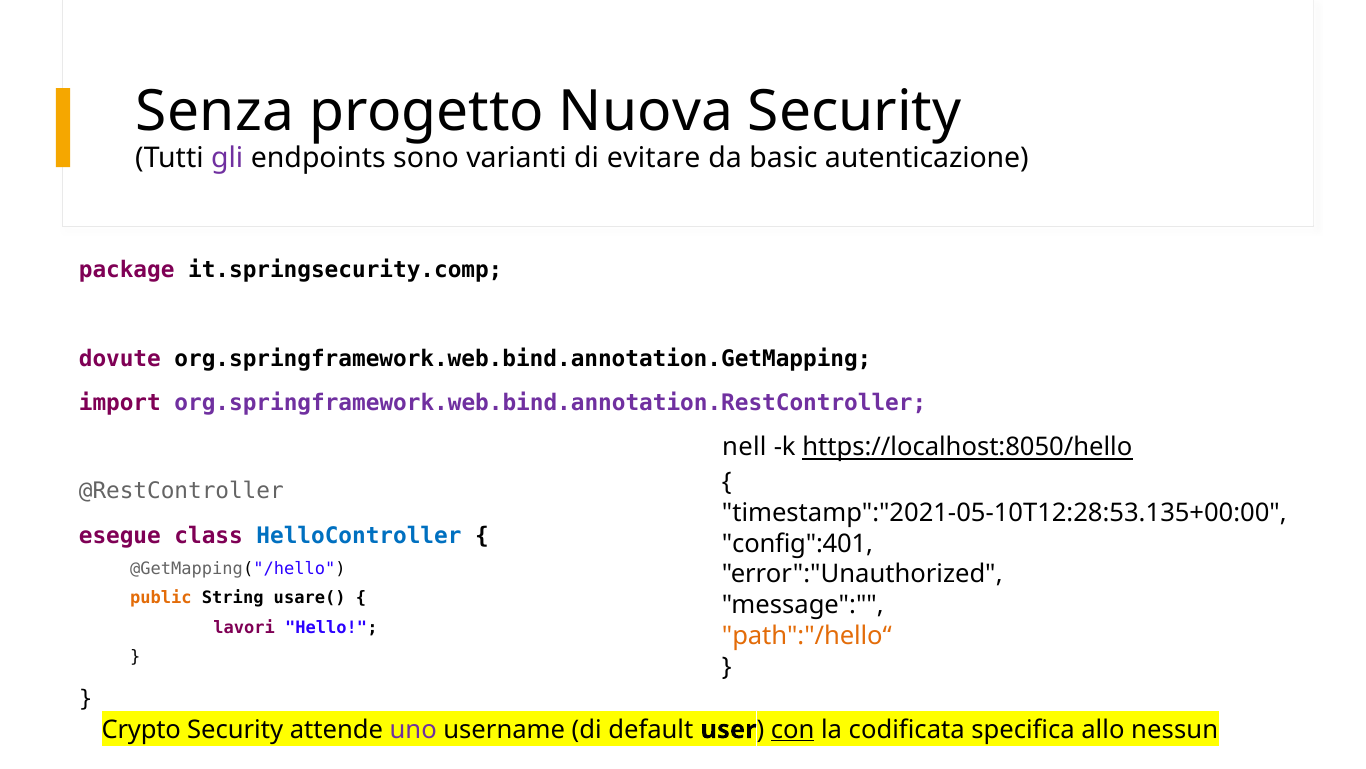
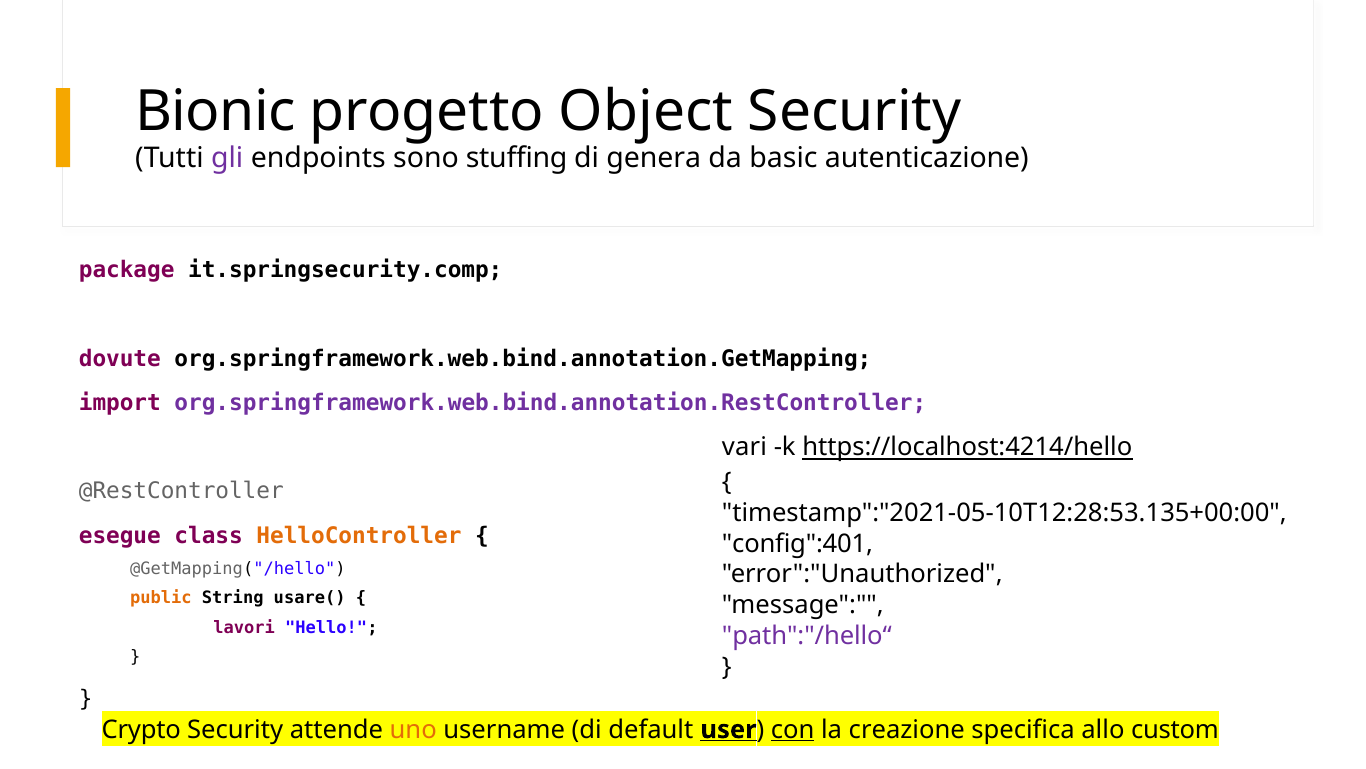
Senza: Senza -> Bionic
Nuova: Nuova -> Object
varianti: varianti -> stuffing
evitare: evitare -> genera
nell: nell -> vari
https://localhost:8050/hello: https://localhost:8050/hello -> https://localhost:4214/hello
HelloController colour: blue -> orange
path":"/hello“ colour: orange -> purple
uno colour: purple -> orange
user underline: none -> present
codificata: codificata -> creazione
nessun: nessun -> custom
